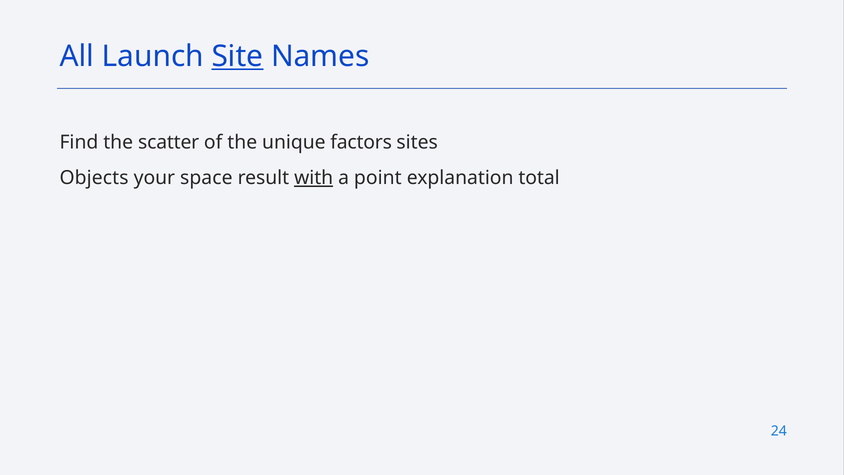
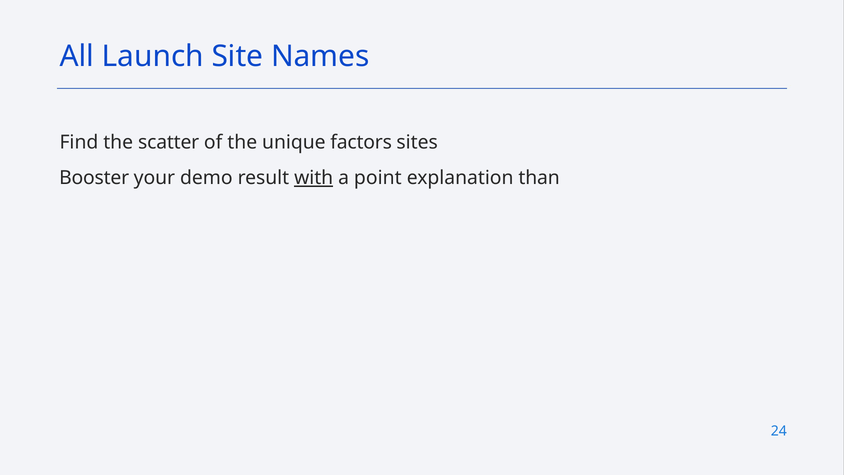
Site underline: present -> none
Objects: Objects -> Booster
space: space -> demo
total: total -> than
